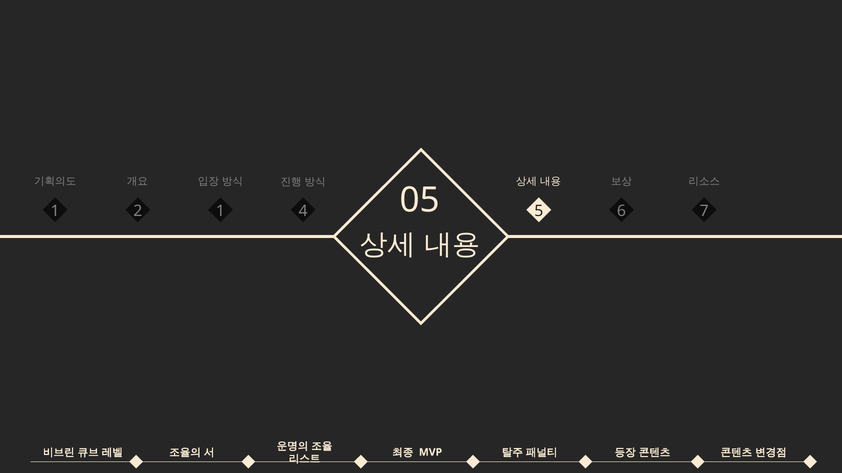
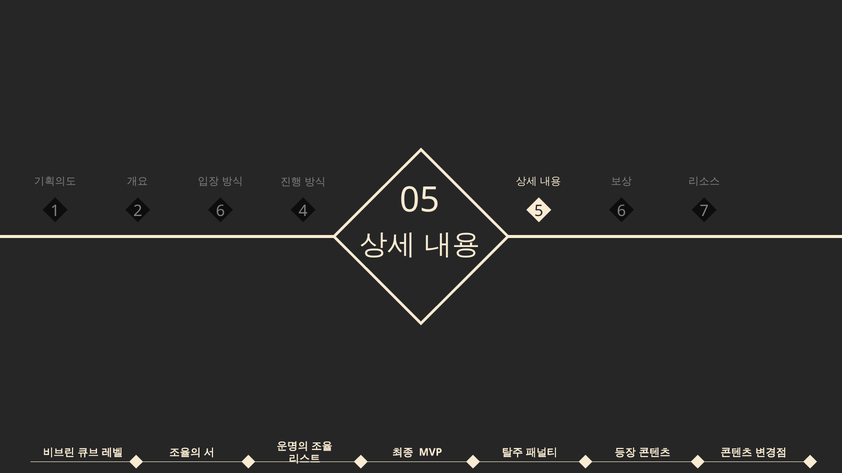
2 1: 1 -> 6
